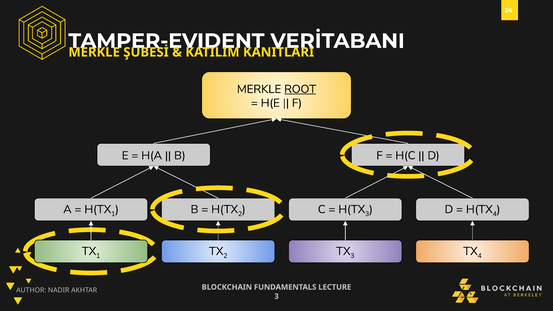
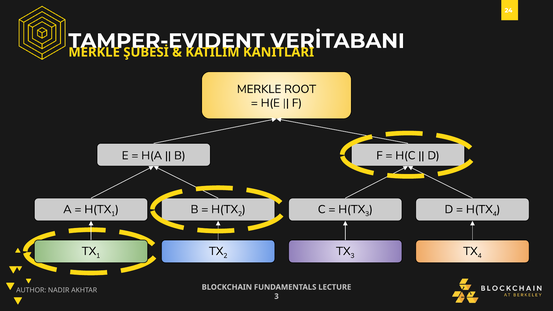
ROOT underline: present -> none
